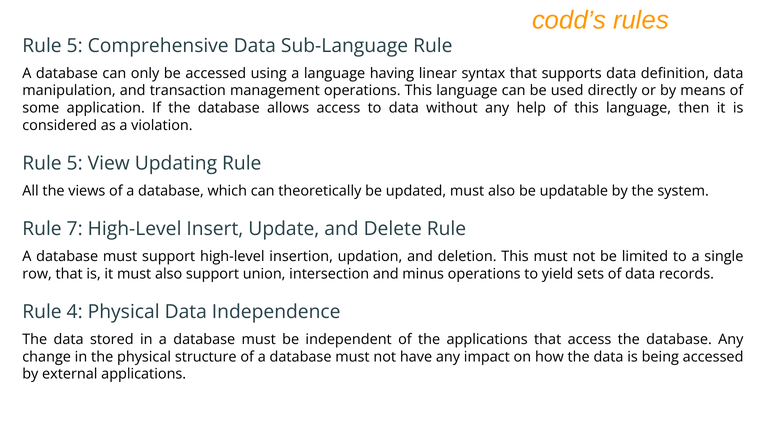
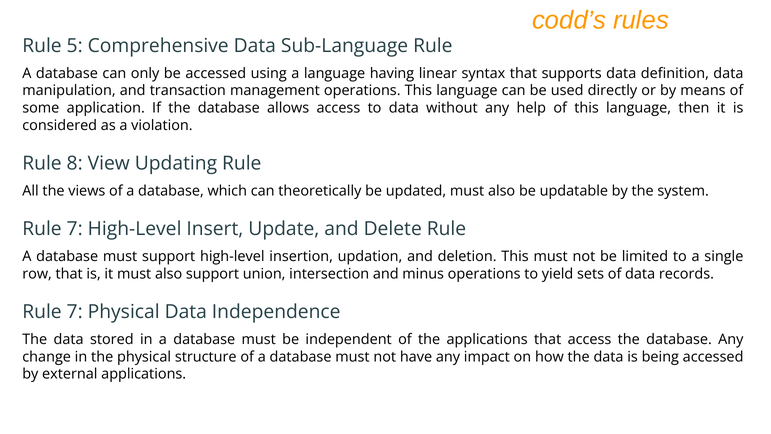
5 at (75, 163): 5 -> 8
4 at (75, 312): 4 -> 7
